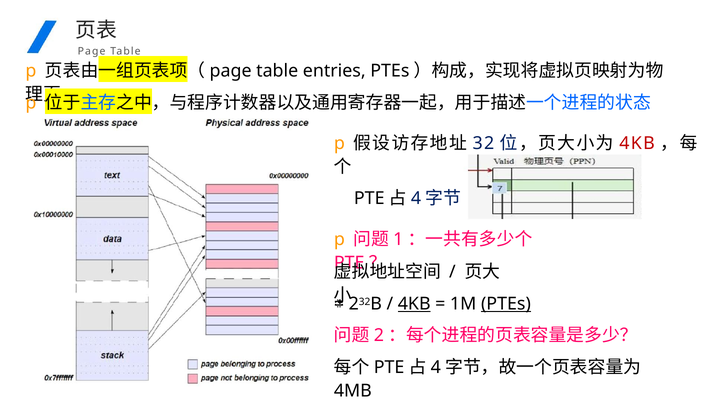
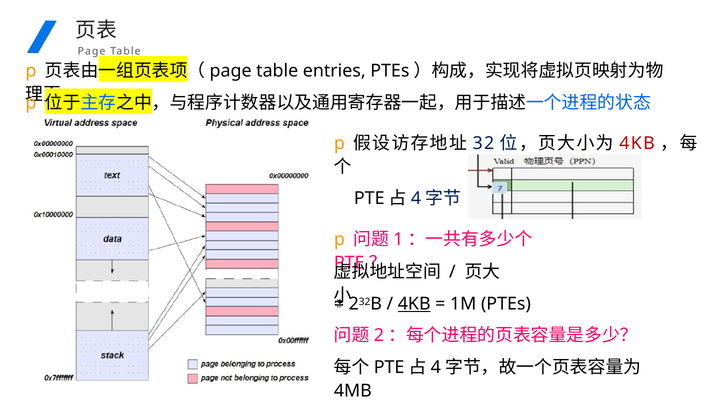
PTEs at (506, 304) underline: present -> none
